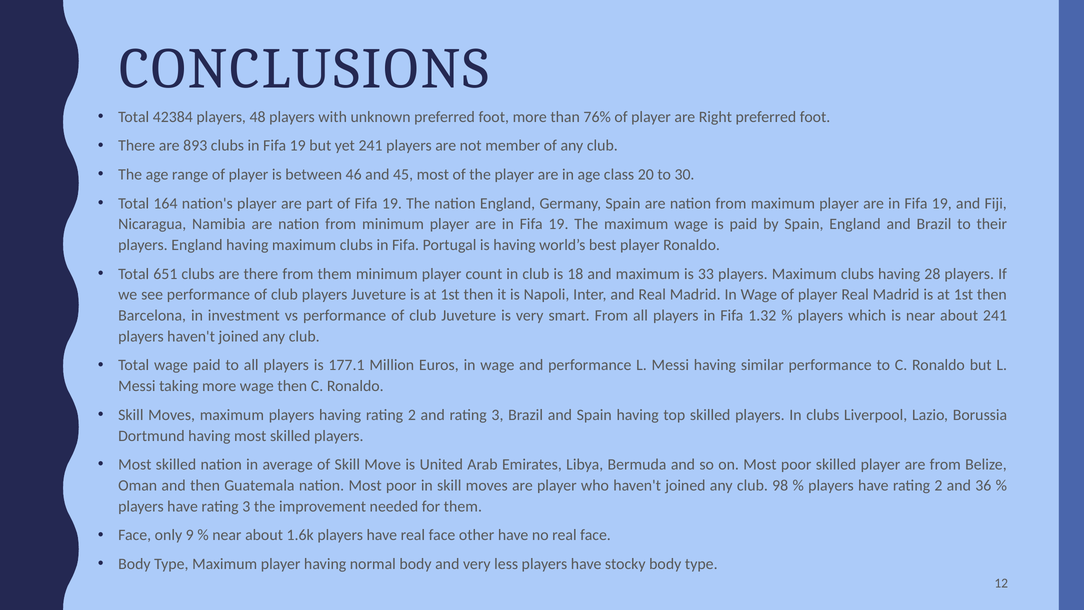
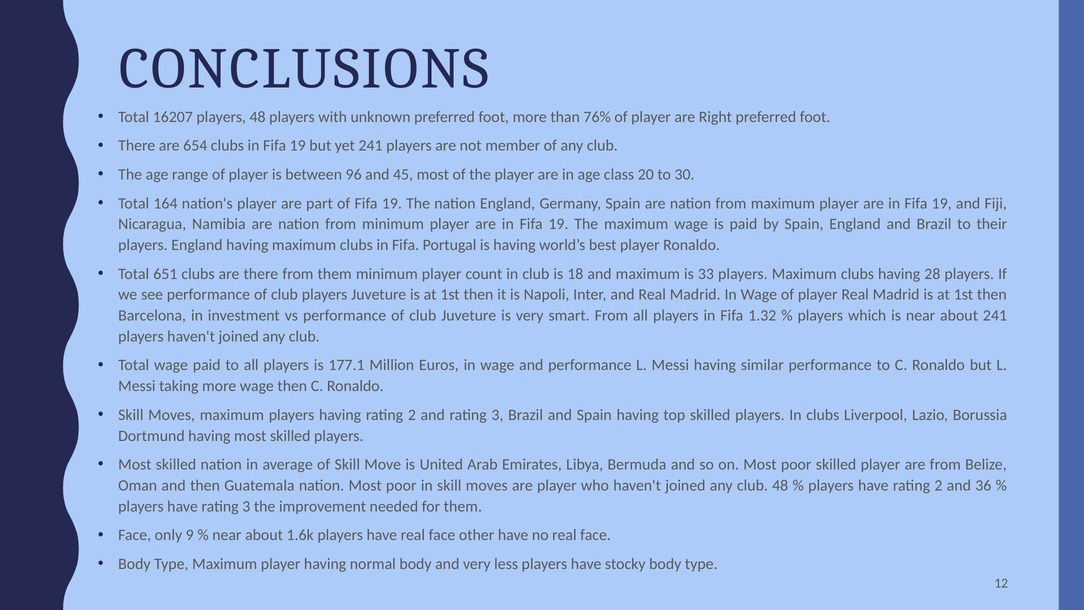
42384: 42384 -> 16207
893: 893 -> 654
46: 46 -> 96
club 98: 98 -> 48
